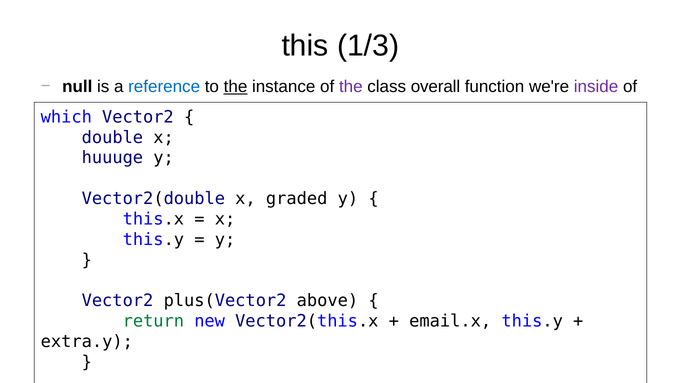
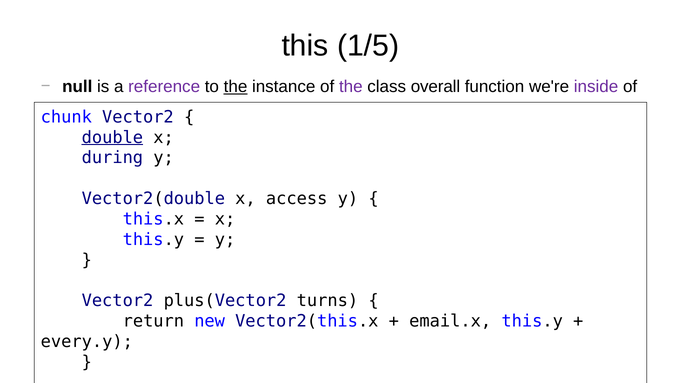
1/3: 1/3 -> 1/5
reference colour: blue -> purple
which: which -> chunk
double underline: none -> present
huuuge: huuuge -> during
graded: graded -> access
above: above -> turns
return colour: green -> black
extra.y: extra.y -> every.y
